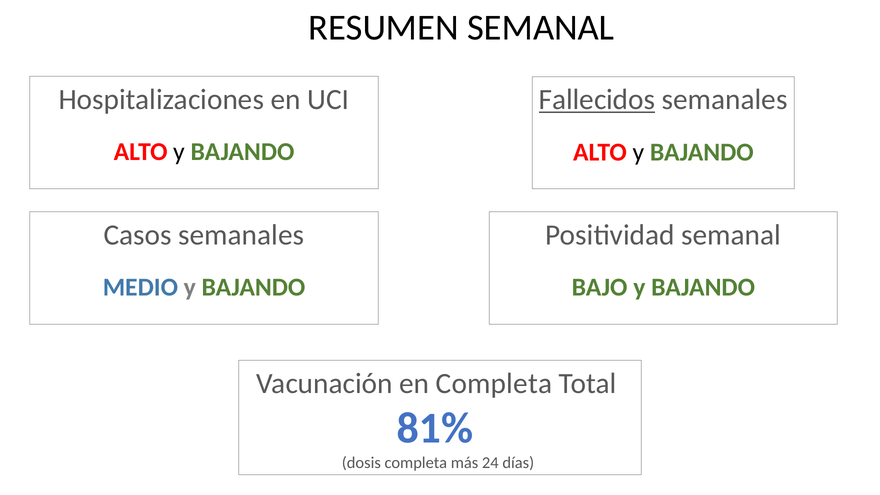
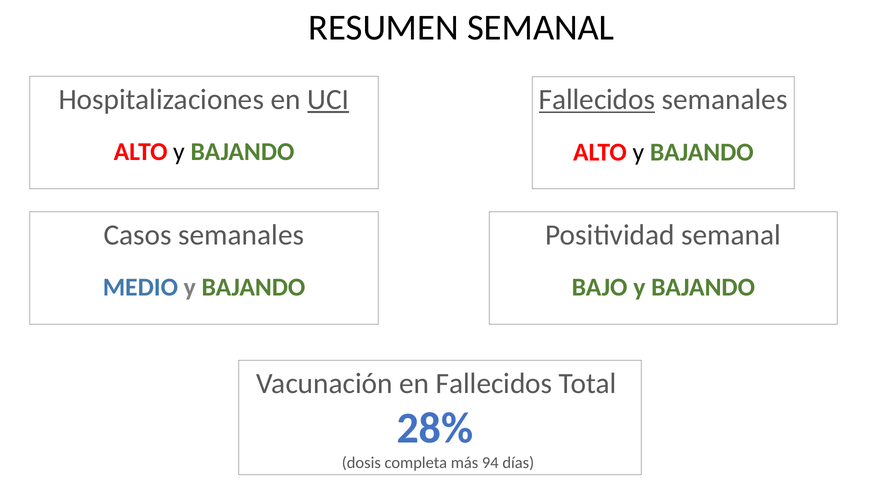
UCI underline: none -> present
en Completa: Completa -> Fallecidos
81%: 81% -> 28%
24: 24 -> 94
